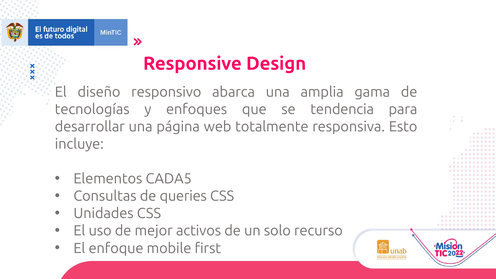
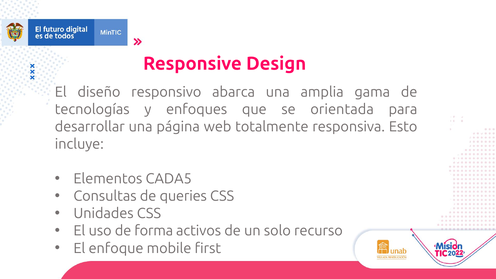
tendencia: tendencia -> orientada
mejor: mejor -> forma
